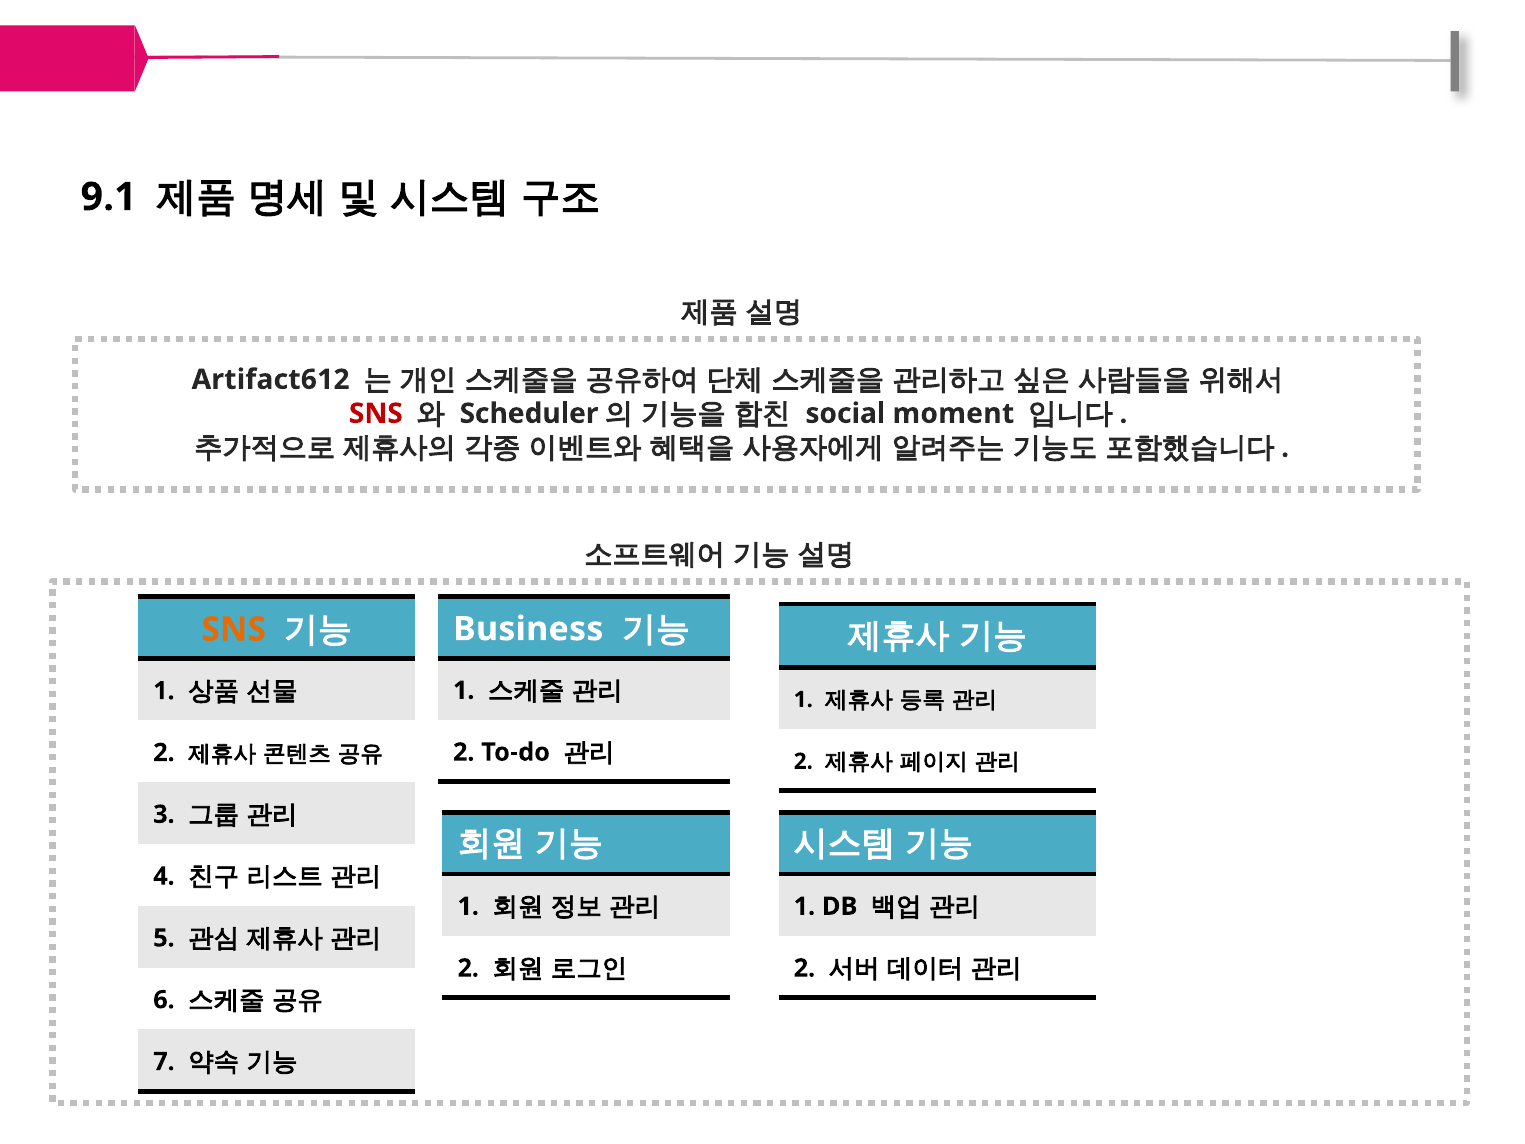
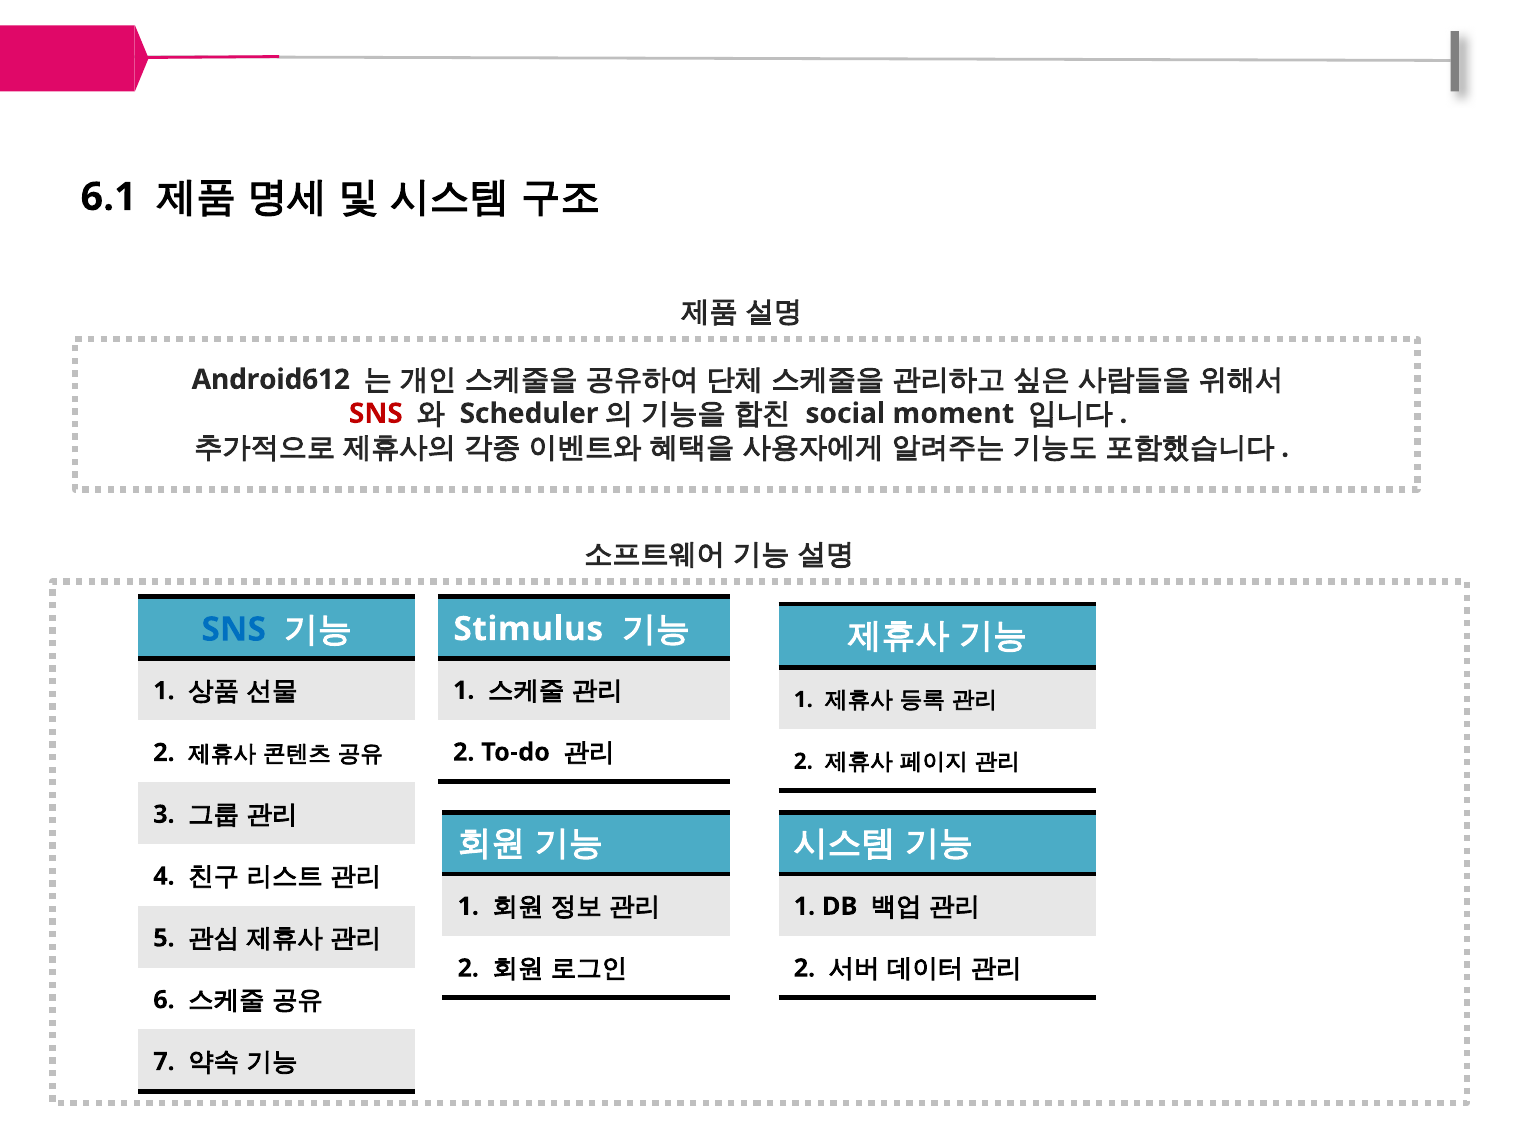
9.1: 9.1 -> 6.1
Artifact612: Artifact612 -> Android612
Business: Business -> Stimulus
SNS at (234, 629) colour: orange -> blue
